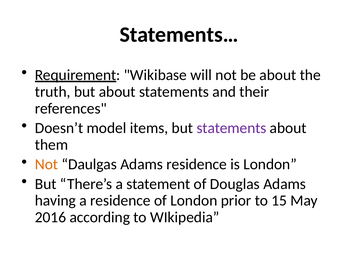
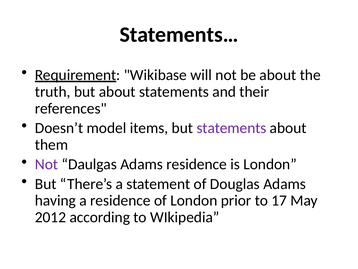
Not at (47, 164) colour: orange -> purple
15: 15 -> 17
2016: 2016 -> 2012
